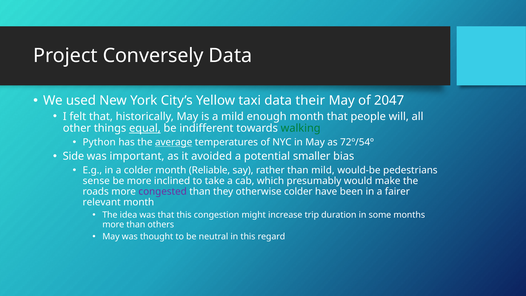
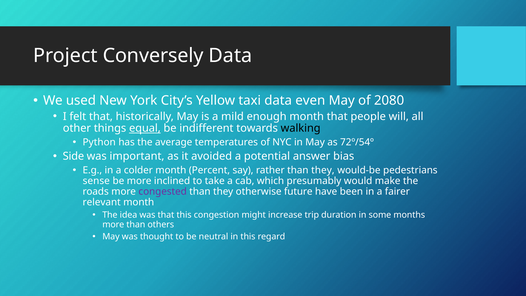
their: their -> even
2047: 2047 -> 2080
walking colour: green -> black
average underline: present -> none
smaller: smaller -> answer
Reliable: Reliable -> Percent
rather than mild: mild -> they
otherwise colder: colder -> future
